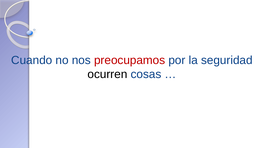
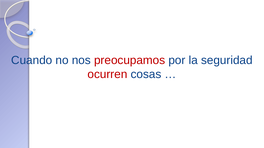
ocurren colour: black -> red
